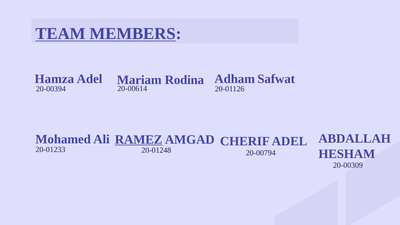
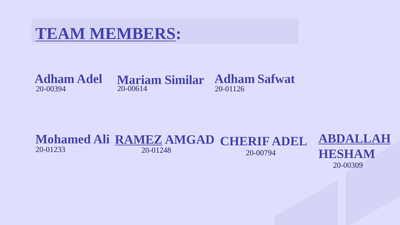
Hamza at (54, 79): Hamza -> Adham
Rodina: Rodina -> Similar
ABDALLAH underline: none -> present
